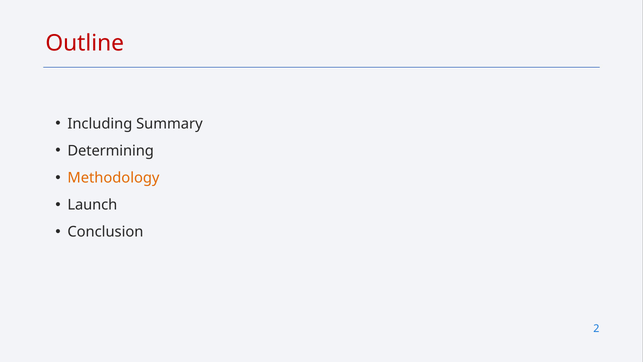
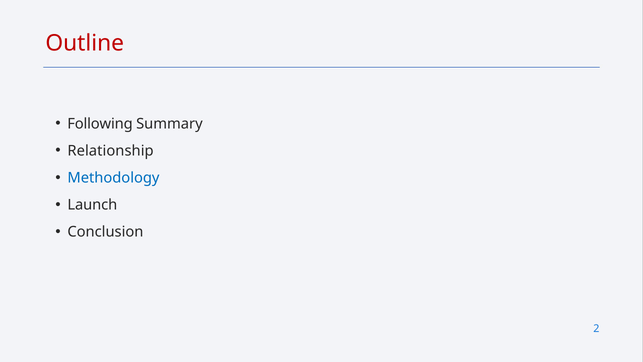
Including: Including -> Following
Determining: Determining -> Relationship
Methodology colour: orange -> blue
